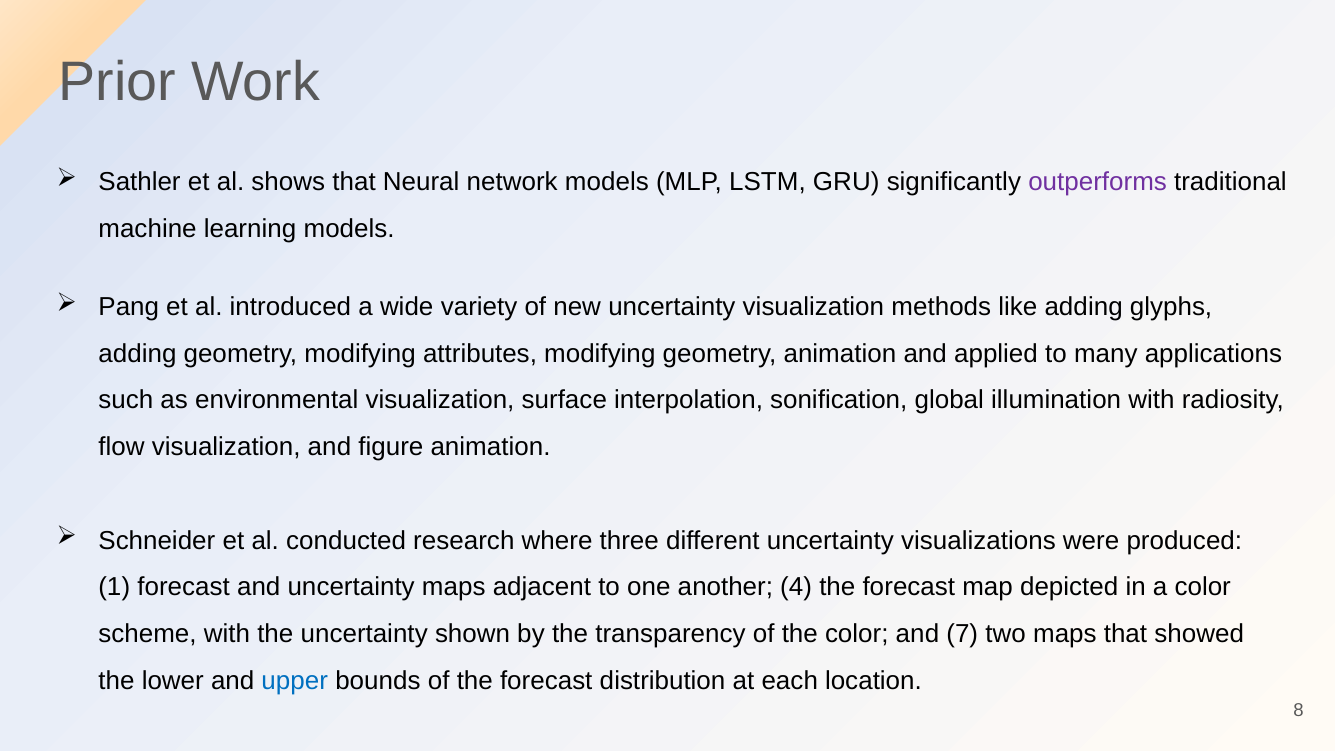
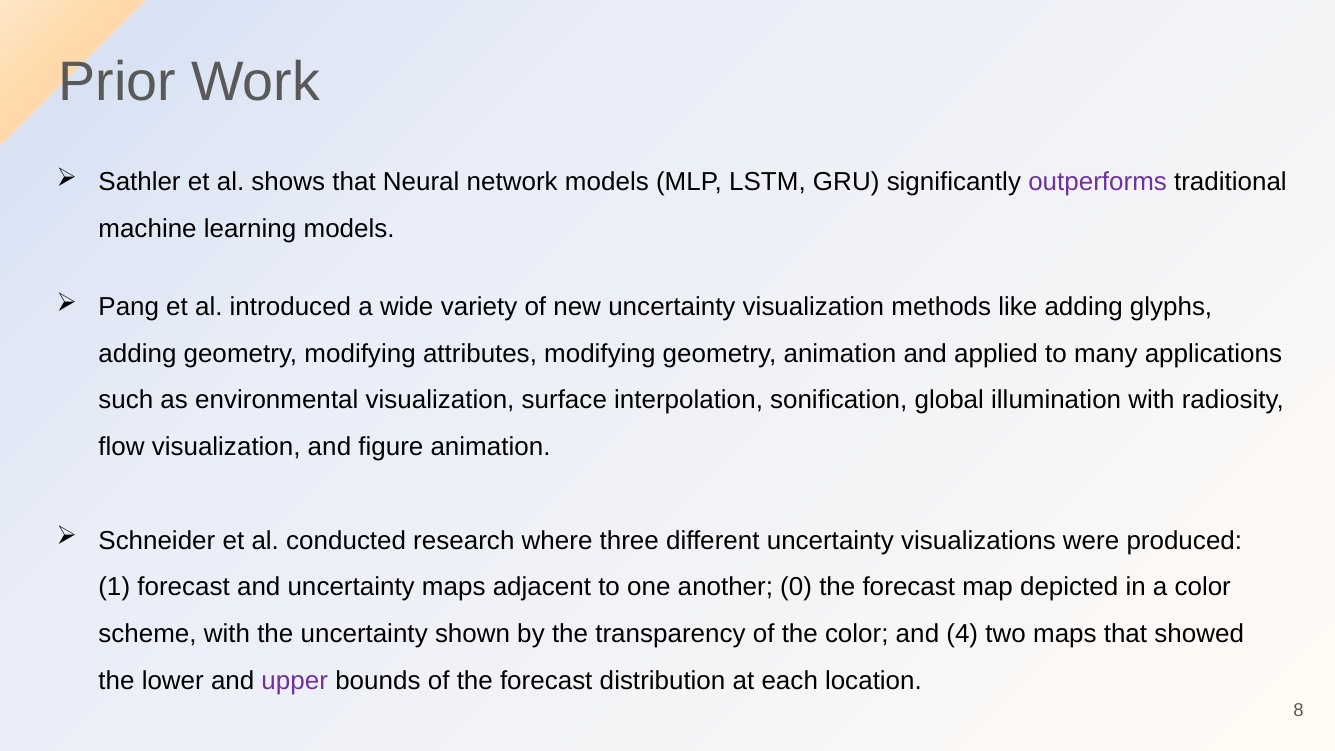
4: 4 -> 0
7: 7 -> 4
upper colour: blue -> purple
